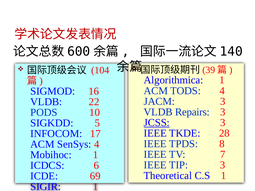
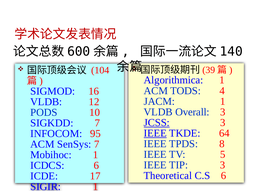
JACM 3: 3 -> 1
22: 22 -> 12
Repairs: Repairs -> Overall
SIGKDD 5: 5 -> 7
IEEE at (155, 133) underline: none -> present
28: 28 -> 64
17: 17 -> 95
SenSys 4: 4 -> 7
7: 7 -> 5
C.S 1: 1 -> 6
69: 69 -> 17
